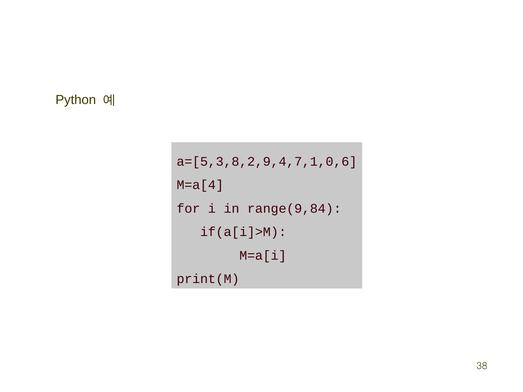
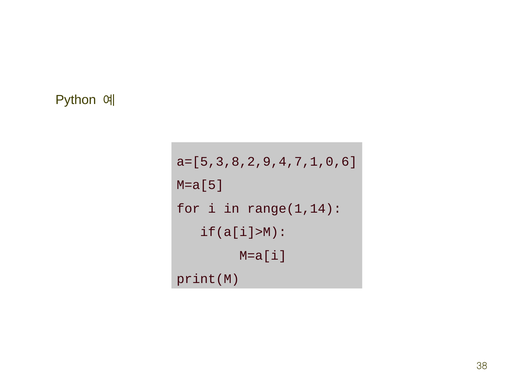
M=a[4: M=a[4 -> M=a[5
range(9,84: range(9,84 -> range(1,14
